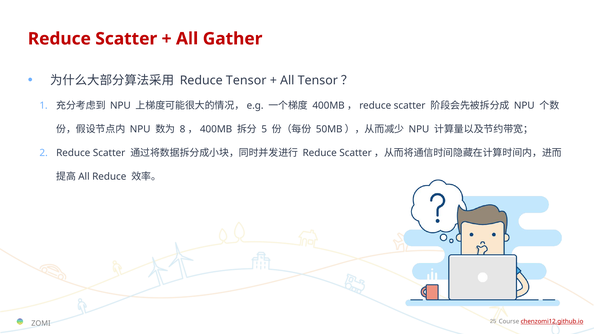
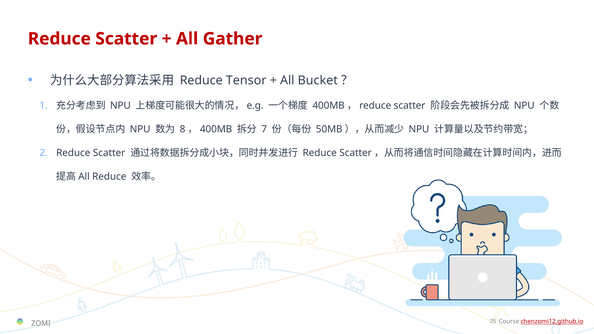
All Tensor: Tensor -> Bucket
5: 5 -> 7
